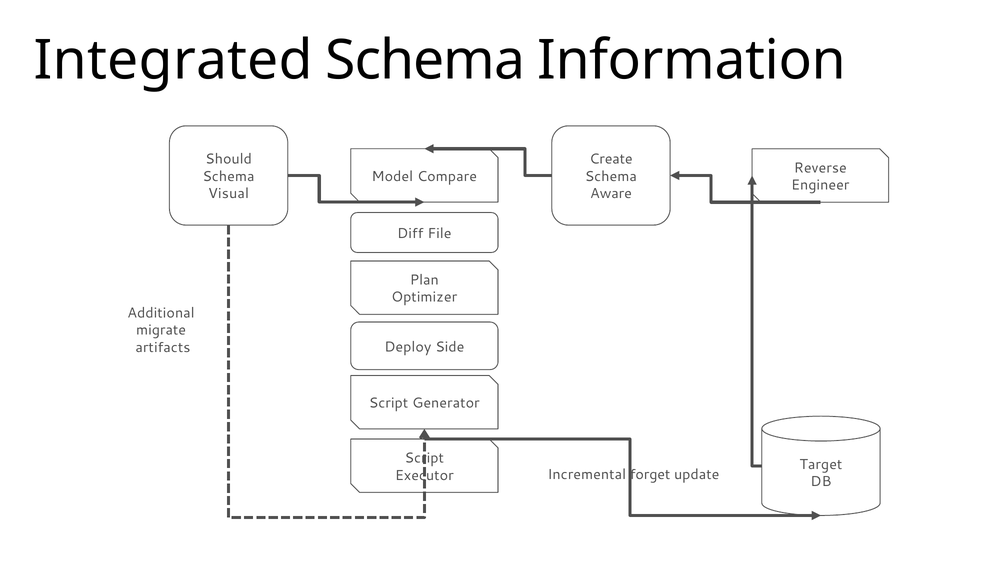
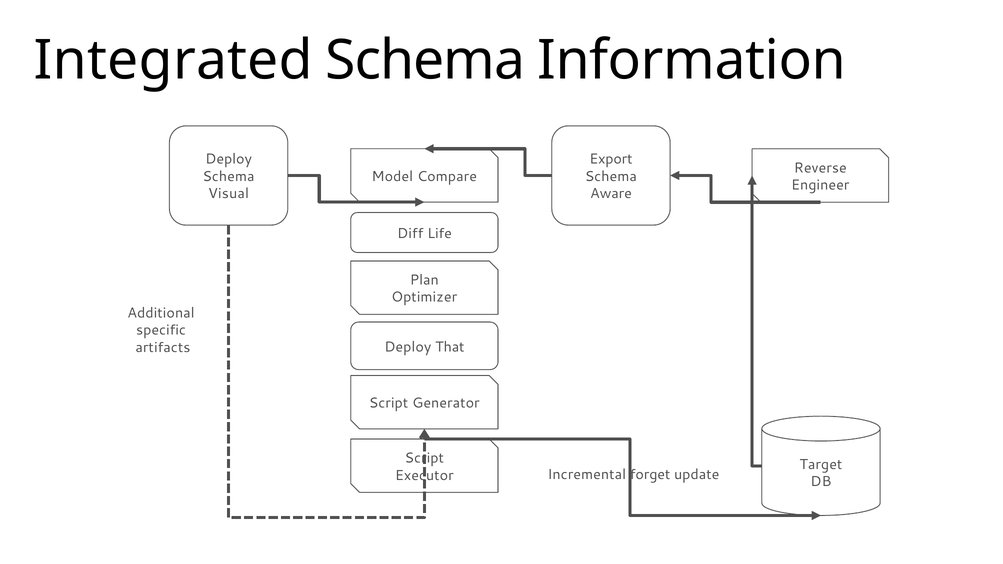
Should at (229, 159): Should -> Deploy
Create: Create -> Export
File: File -> Life
migrate: migrate -> specific
Side: Side -> That
